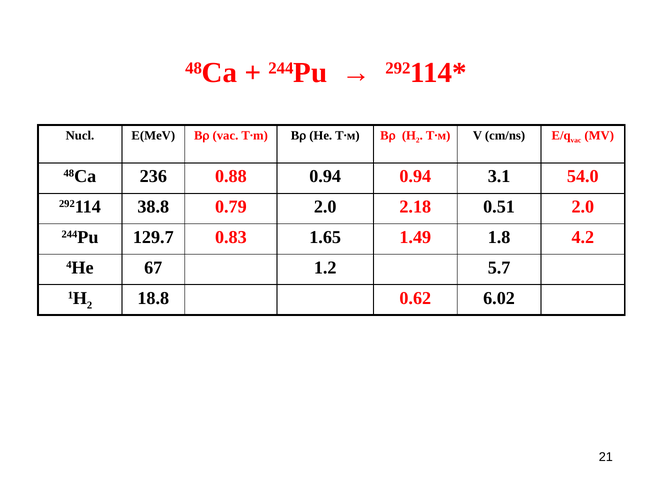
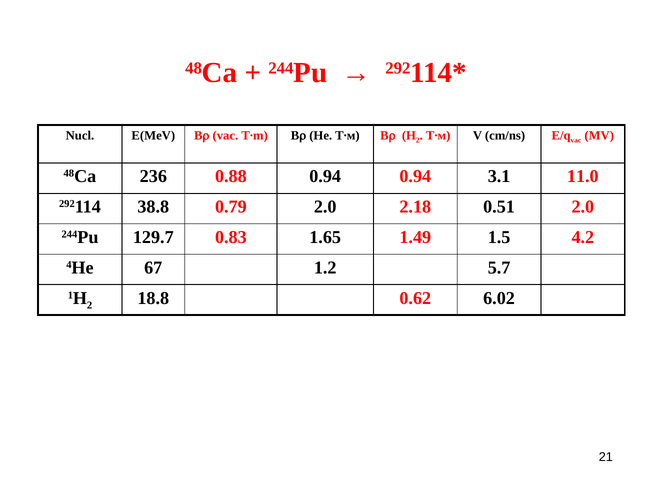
54.0: 54.0 -> 11.0
1.8: 1.8 -> 1.5
